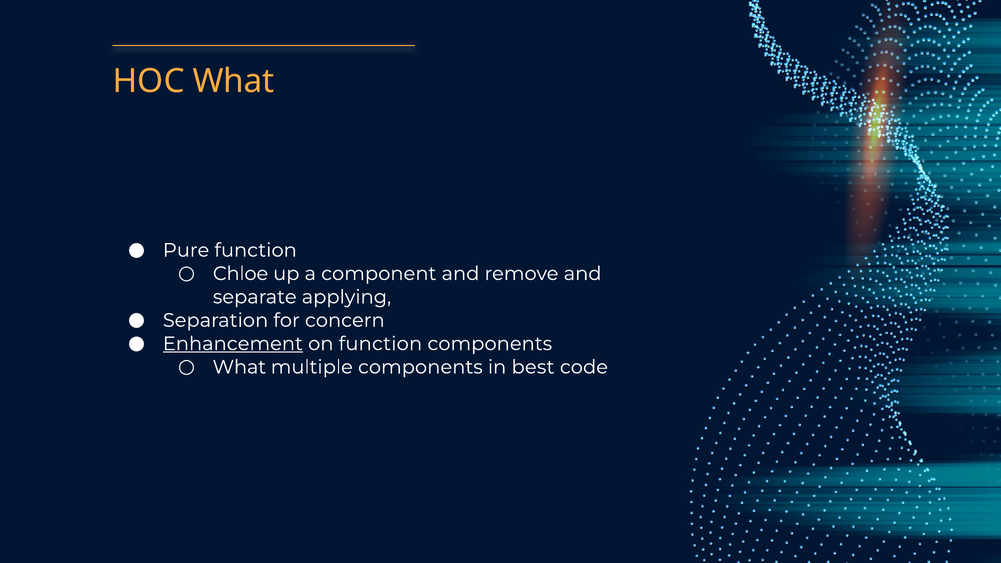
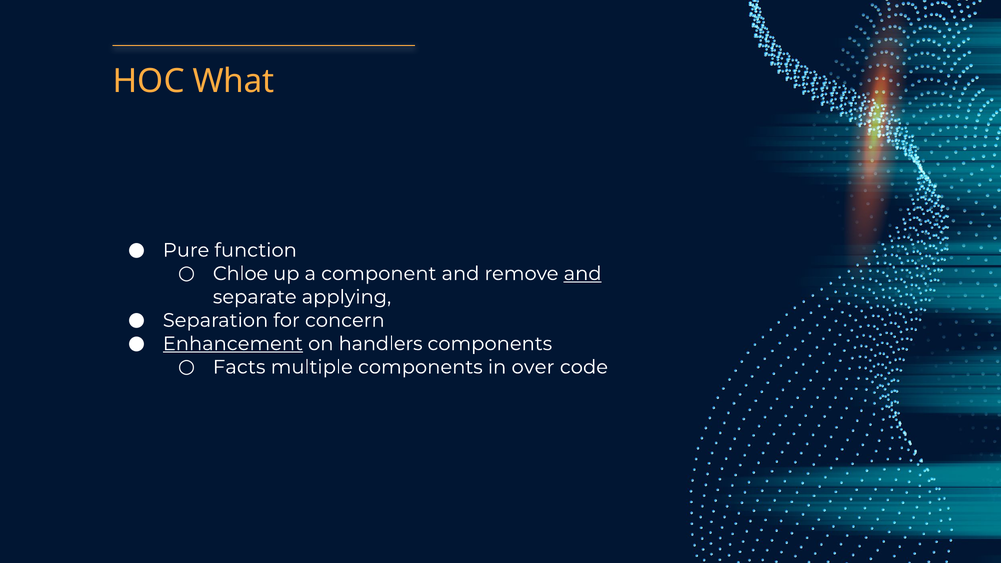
and at (583, 274) underline: none -> present
on function: function -> handlers
What at (239, 367): What -> Facts
best: best -> over
